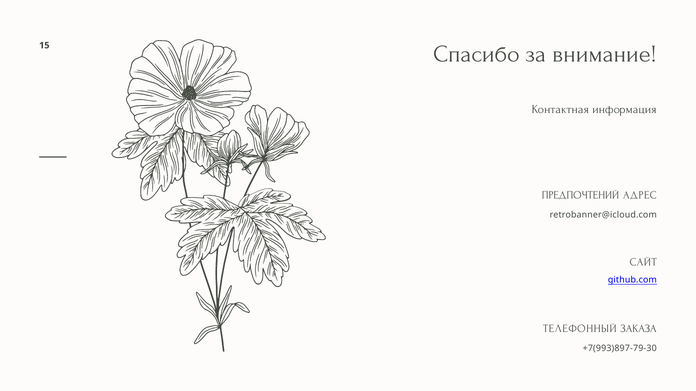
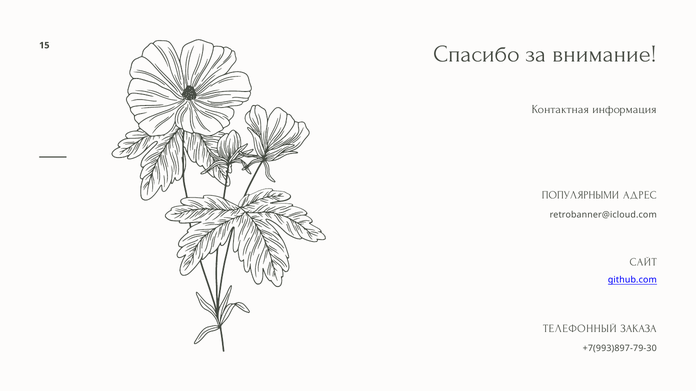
ПРЕДПОЧТЕНИЙ: ПРЕДПОЧТЕНИЙ -> ПОПУЛЯРНЫМИ
